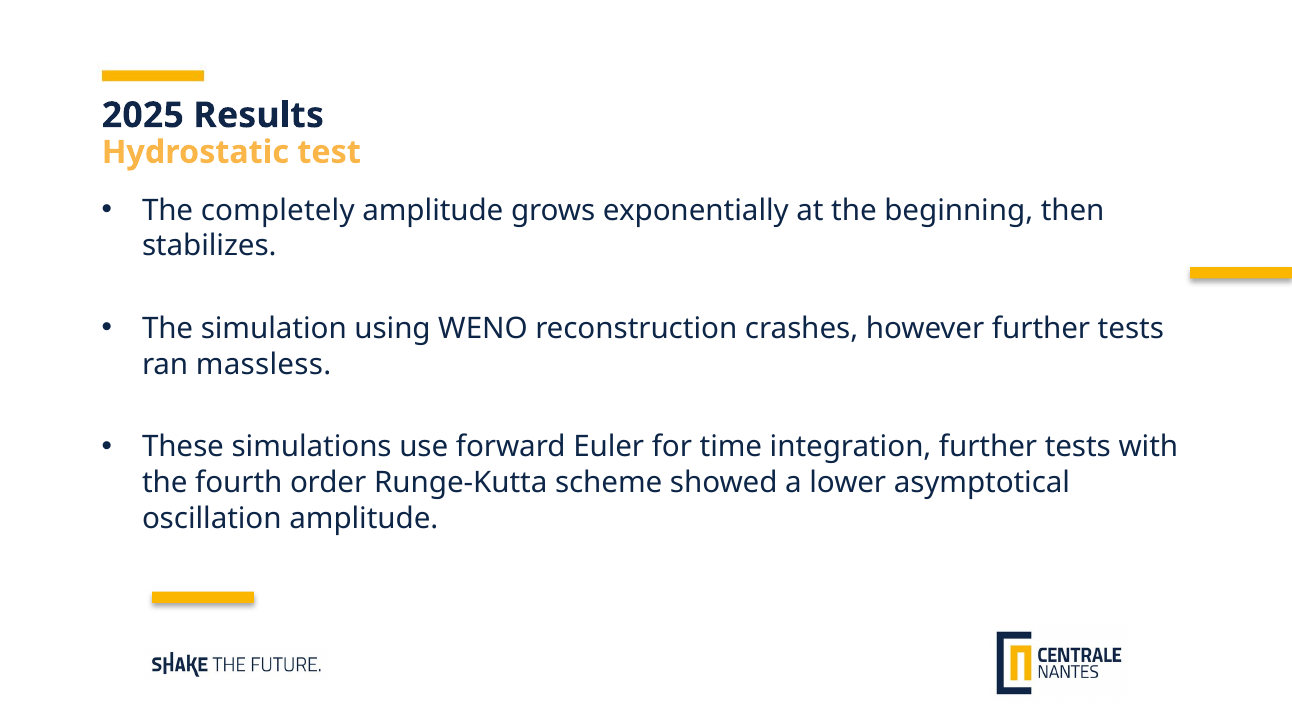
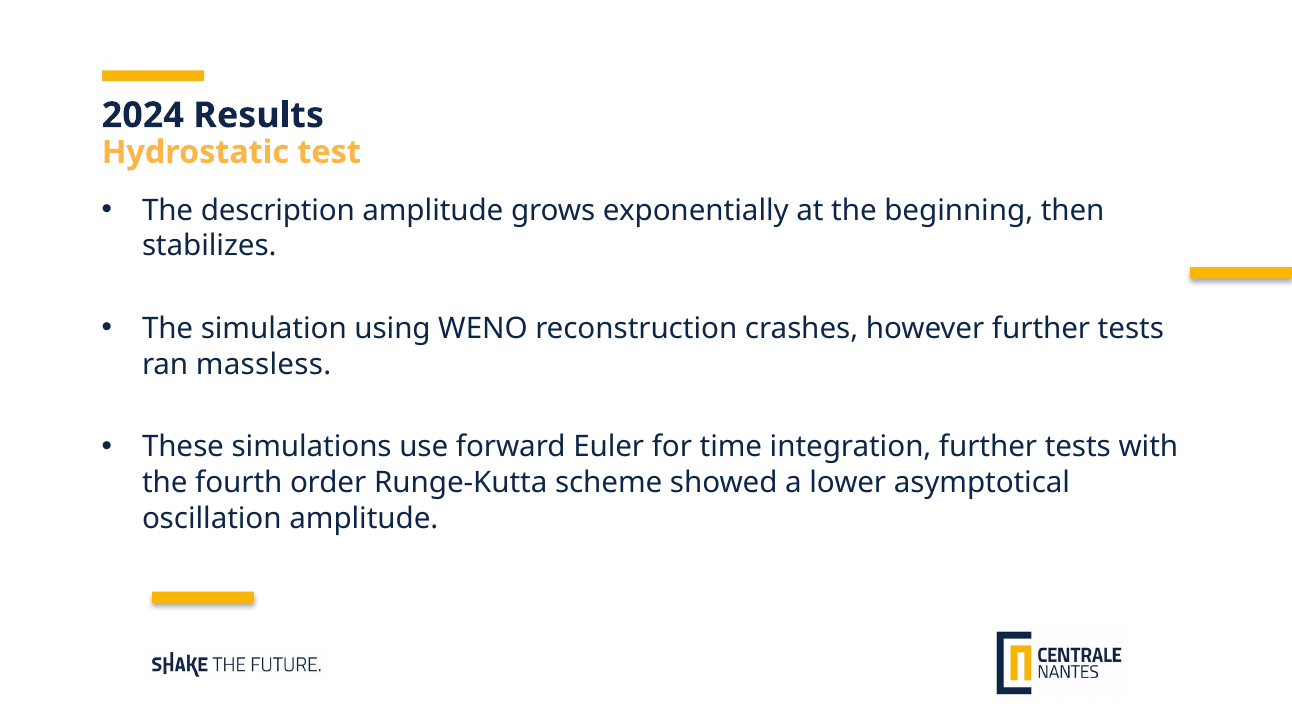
2025: 2025 -> 2024
completely: completely -> description
